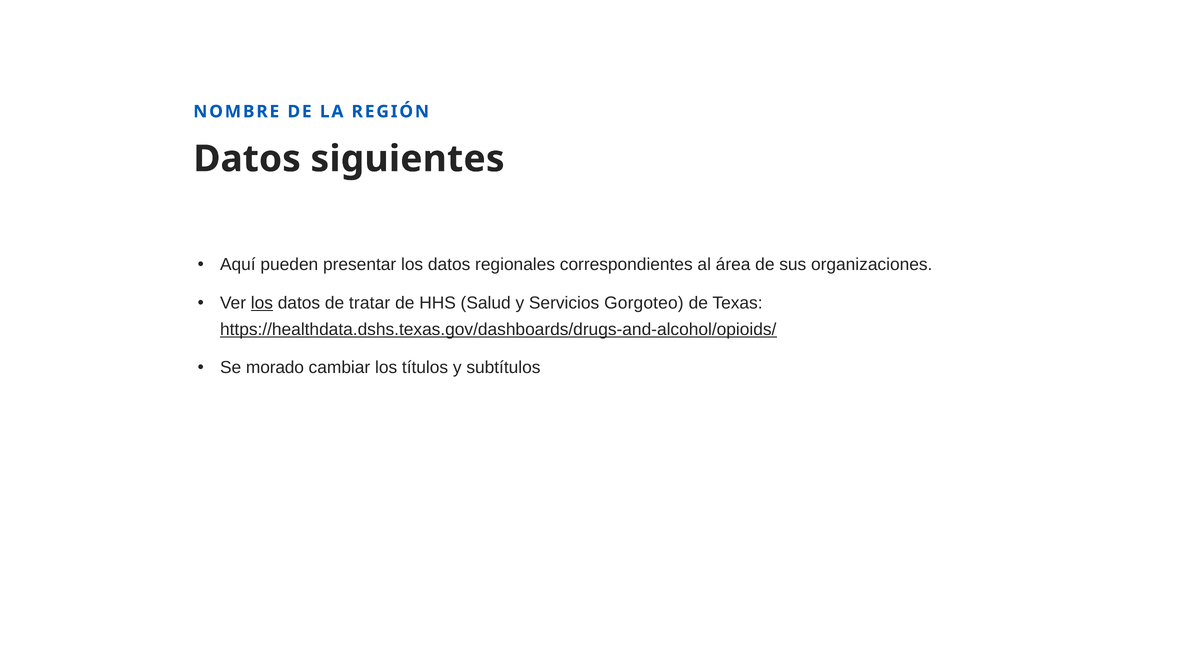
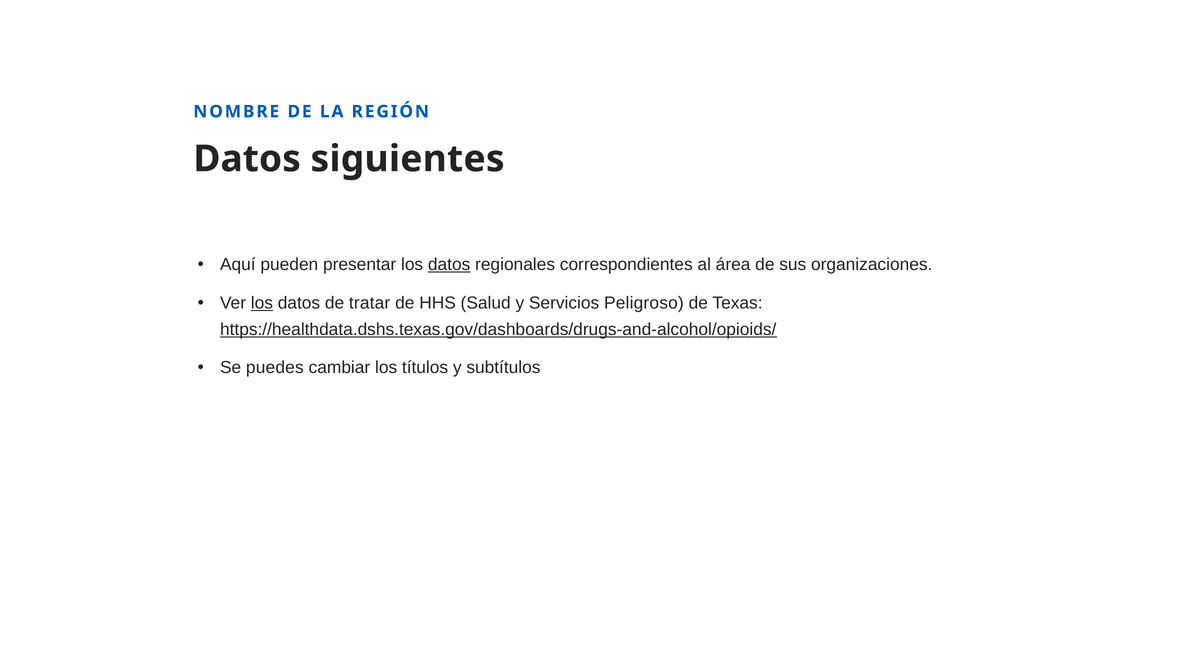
datos at (449, 265) underline: none -> present
Gorgoteo: Gorgoteo -> Peligroso
morado: morado -> puedes
